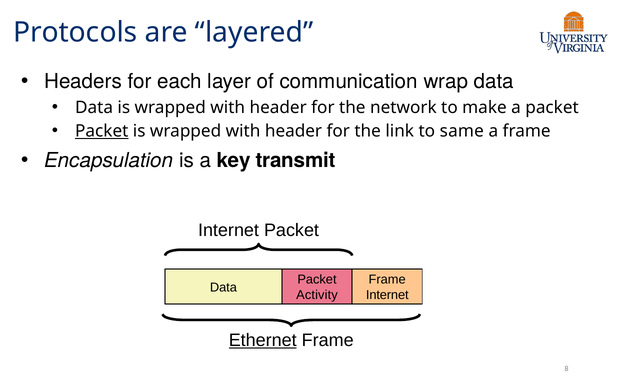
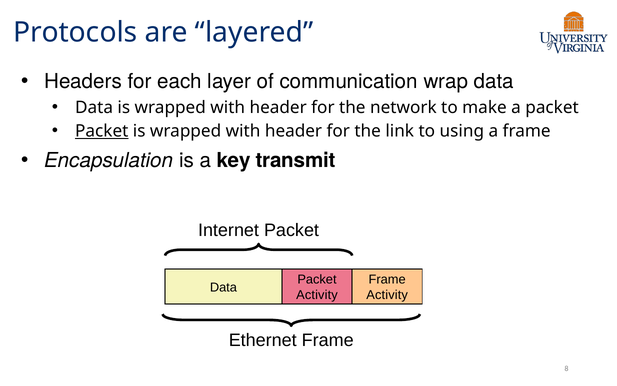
same: same -> using
Internet at (387, 295): Internet -> Activity
Ethernet underline: present -> none
